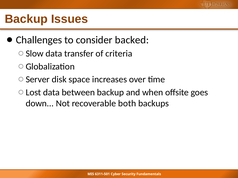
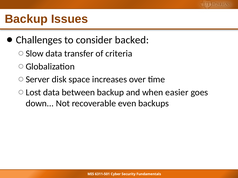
offsite: offsite -> easier
both: both -> even
